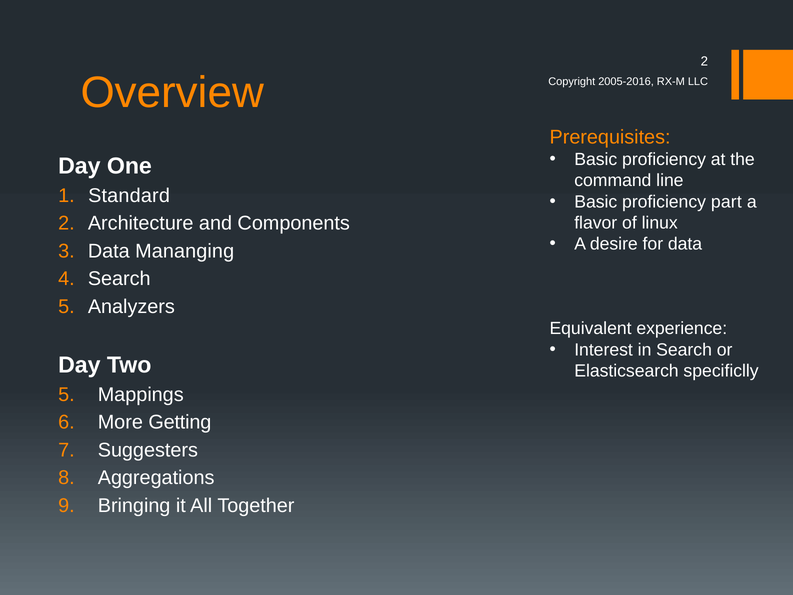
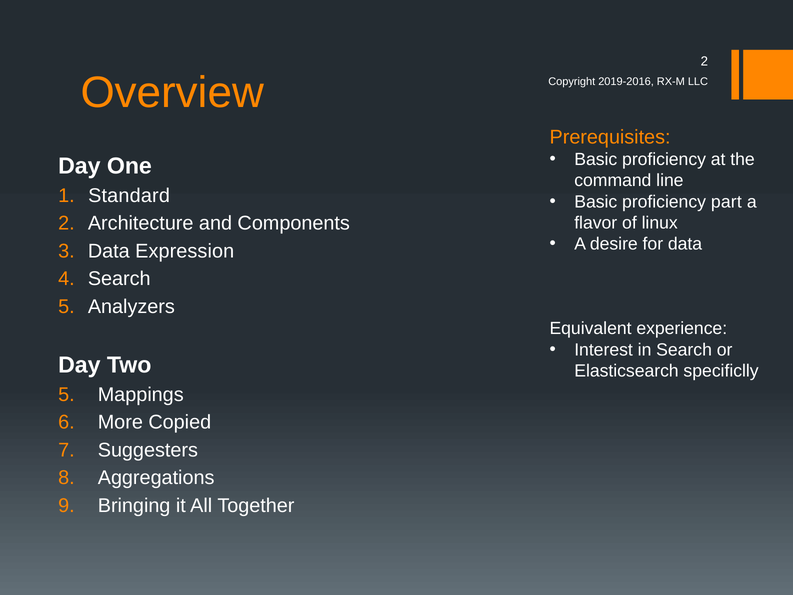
2005-2016: 2005-2016 -> 2019-2016
Mananging: Mananging -> Expression
Getting: Getting -> Copied
